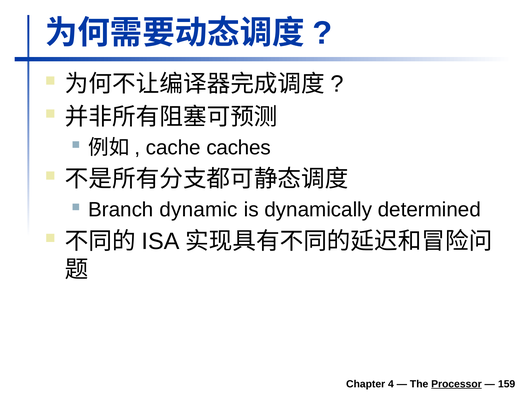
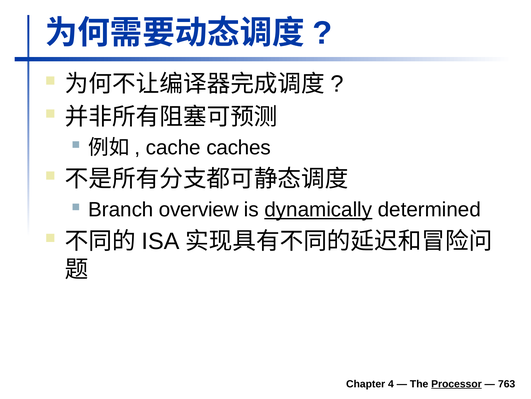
dynamic: dynamic -> overview
dynamically underline: none -> present
159: 159 -> 763
